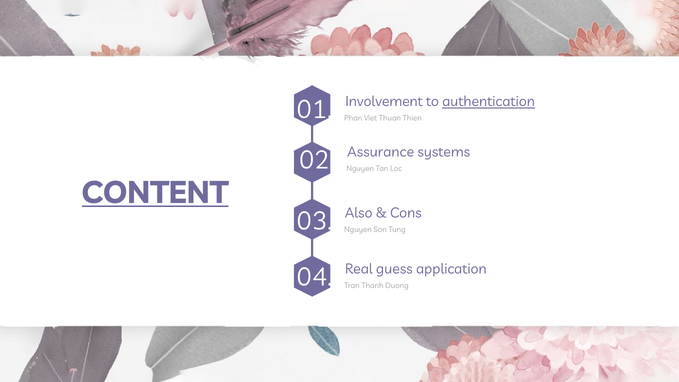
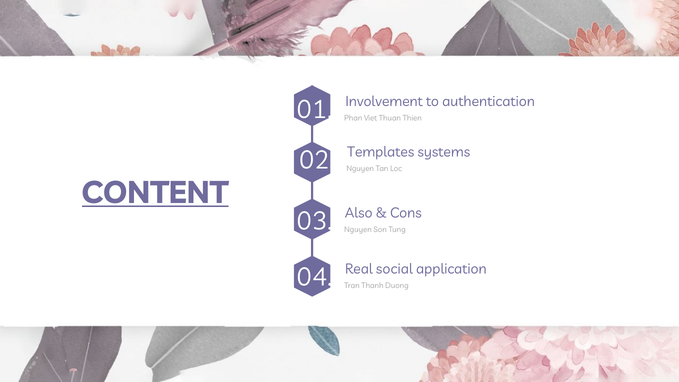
authentication underline: present -> none
Assurance: Assurance -> Templates
guess: guess -> social
